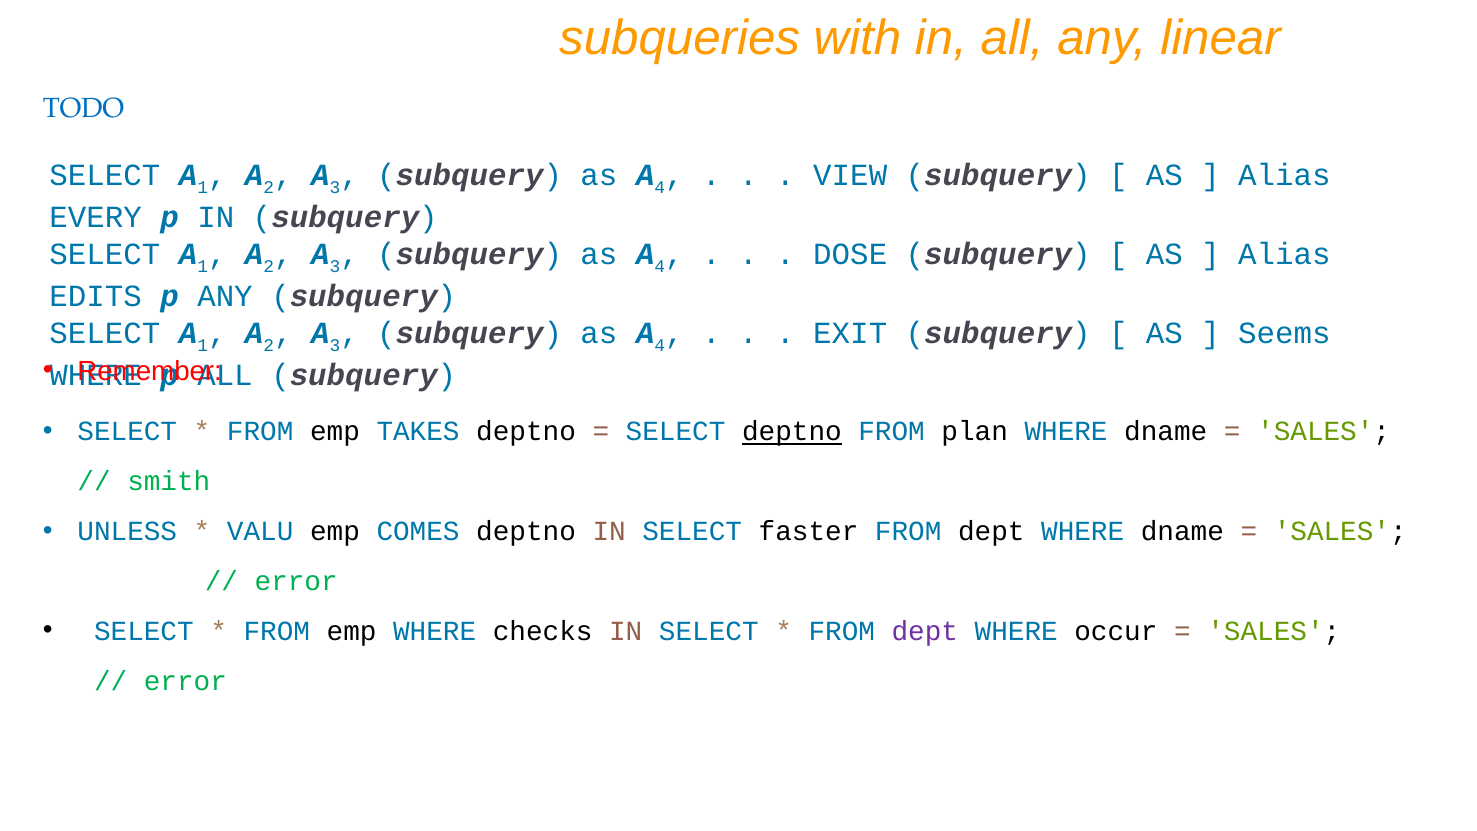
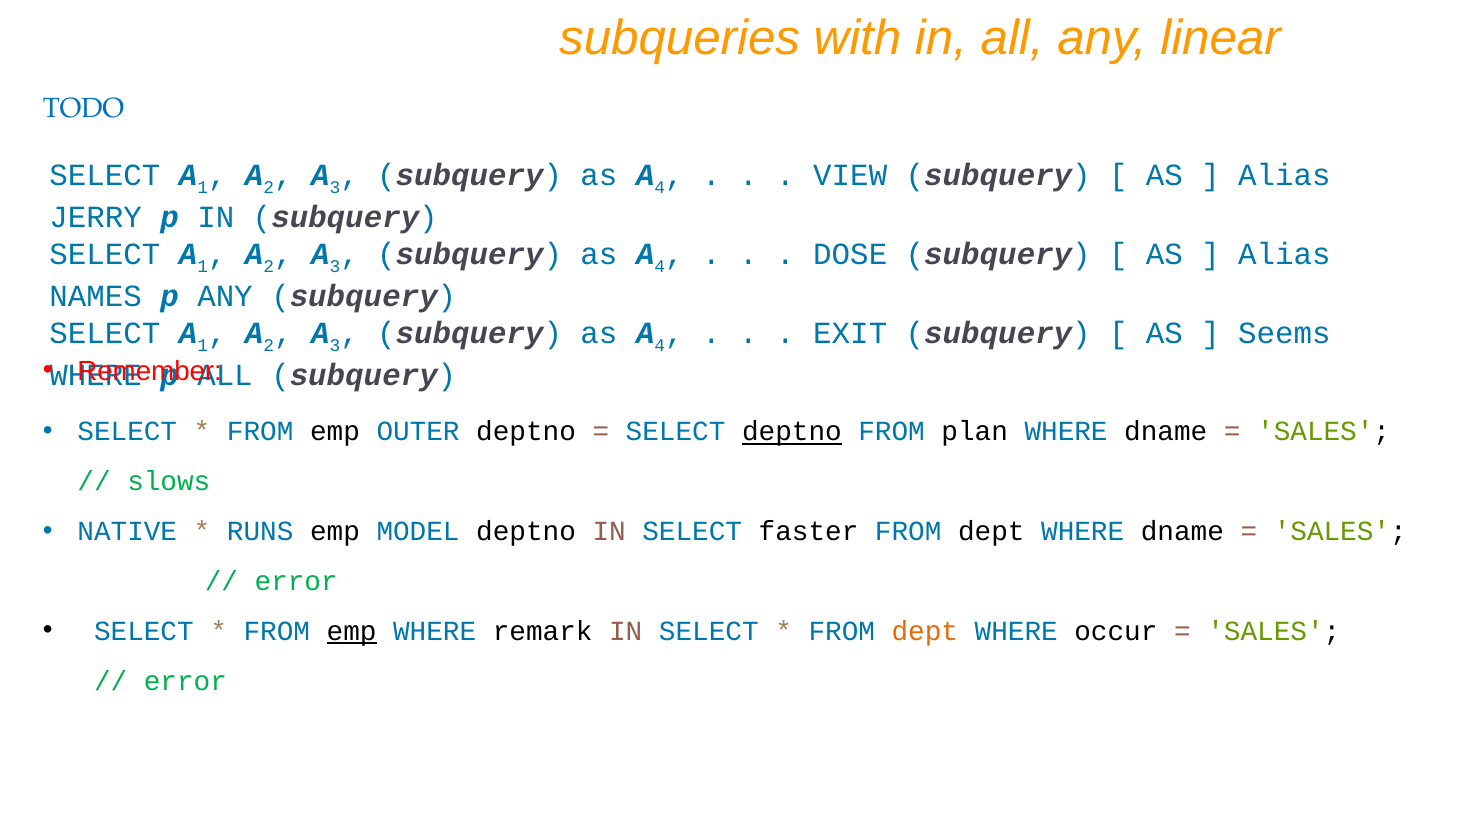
EVERY: EVERY -> JERRY
EDITS: EDITS -> NAMES
TAKES: TAKES -> OUTER
smith: smith -> slows
UNLESS: UNLESS -> NATIVE
VALU: VALU -> RUNS
COMES: COMES -> MODEL
emp at (352, 631) underline: none -> present
checks: checks -> remark
dept at (925, 631) colour: purple -> orange
